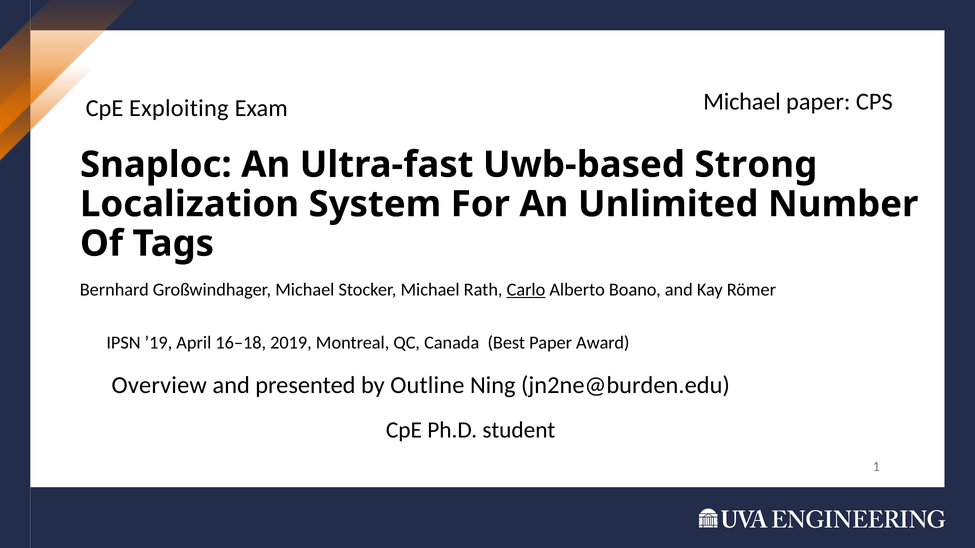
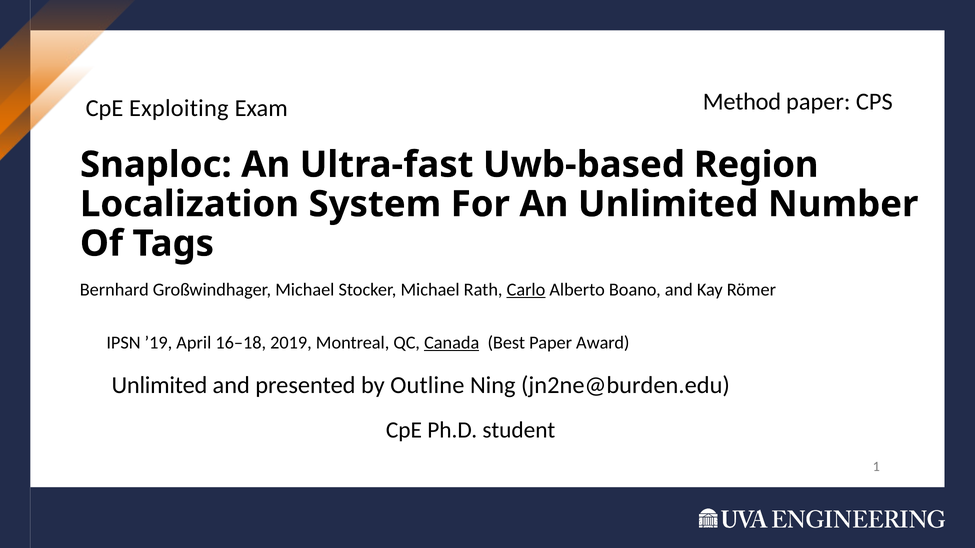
Exam Michael: Michael -> Method
Strong: Strong -> Region
Canada underline: none -> present
Overview at (159, 385): Overview -> Unlimited
